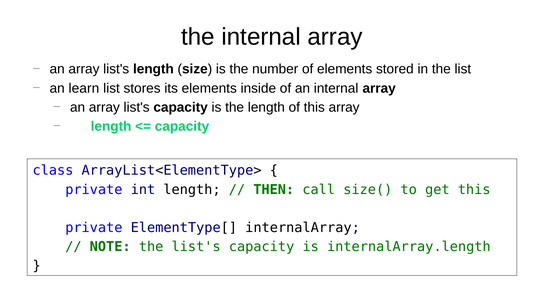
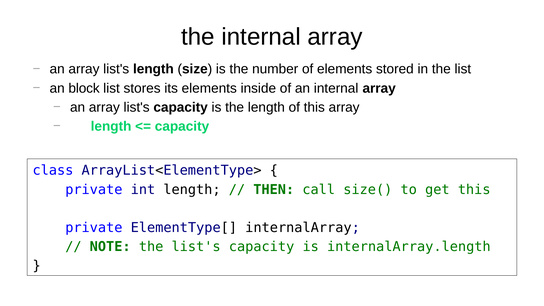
learn: learn -> block
